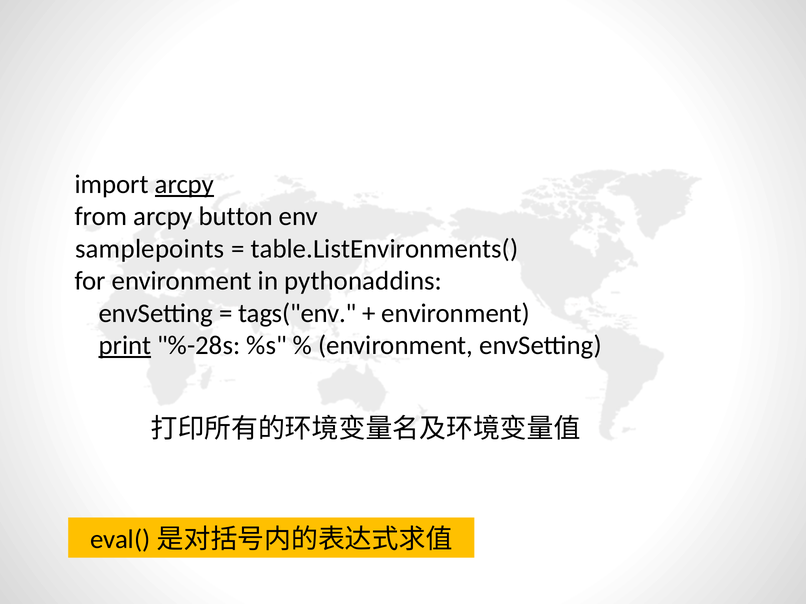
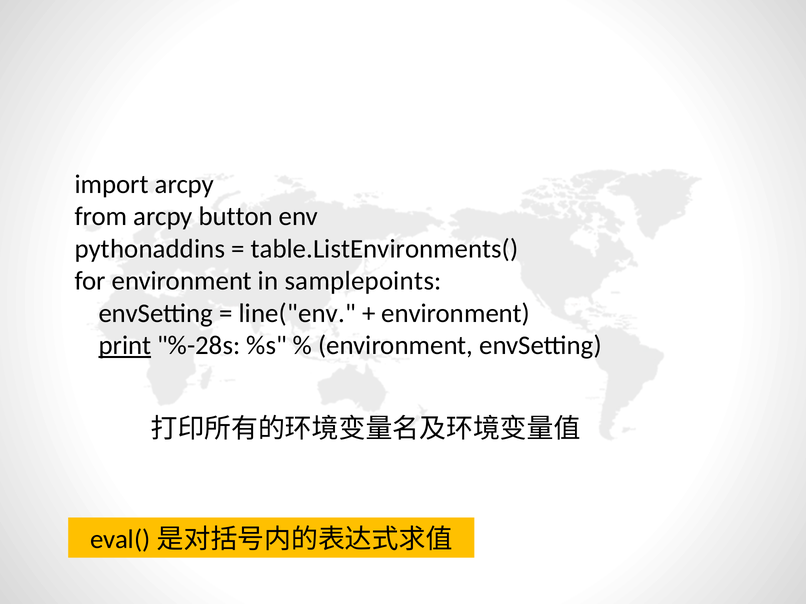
arcpy at (184, 185) underline: present -> none
samplepoints: samplepoints -> pythonaddins
pythonaddins: pythonaddins -> samplepoints
tags("env: tags("env -> line("env
